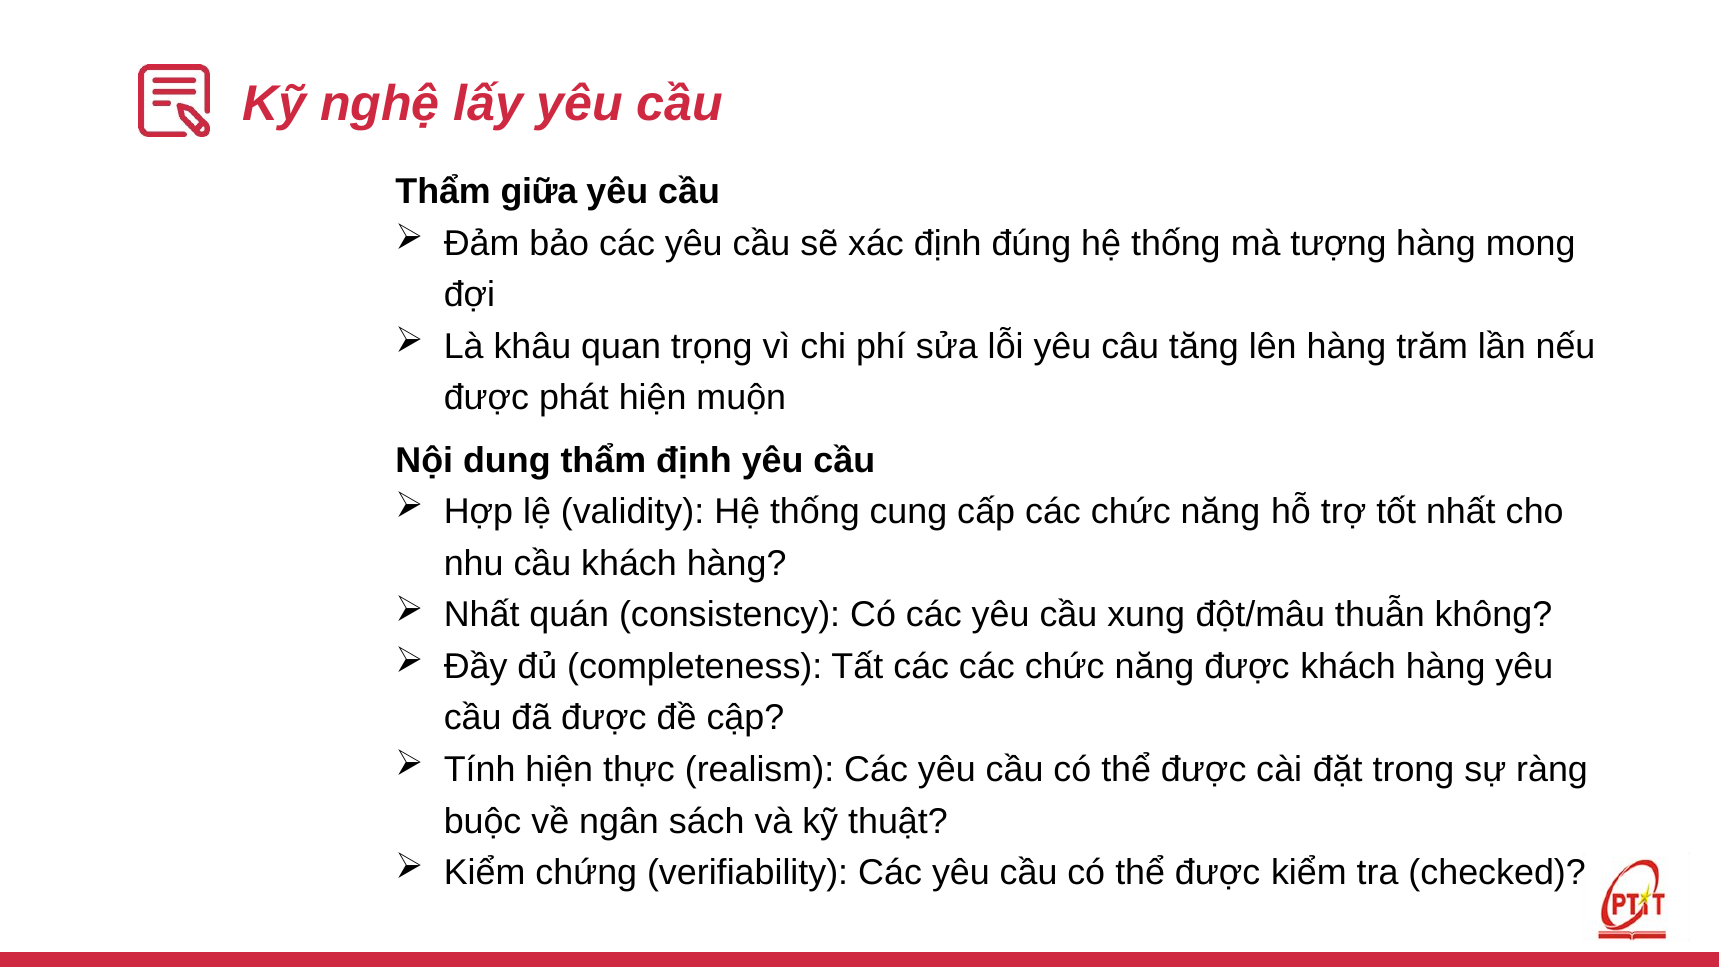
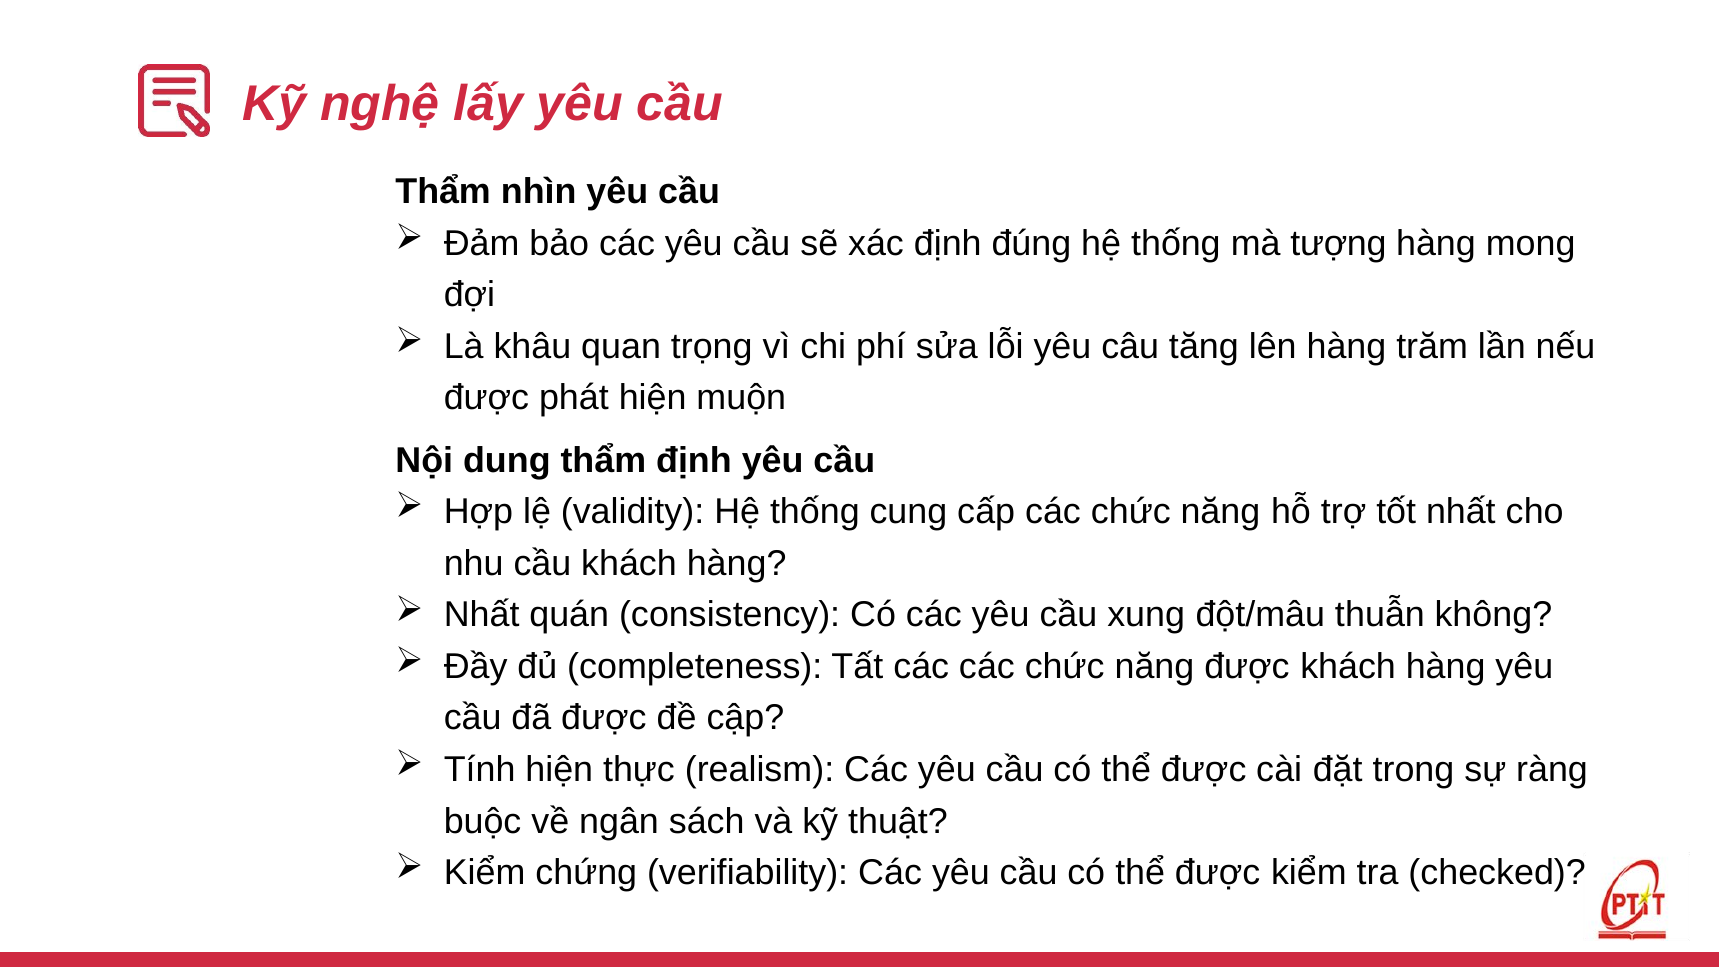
giữa: giữa -> nhìn
